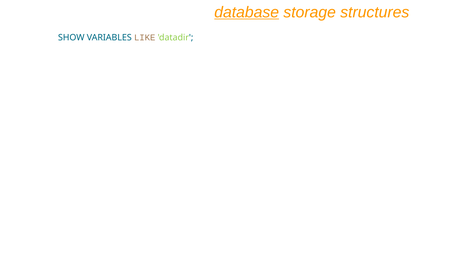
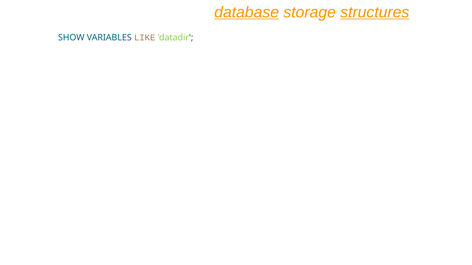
structures underline: none -> present
